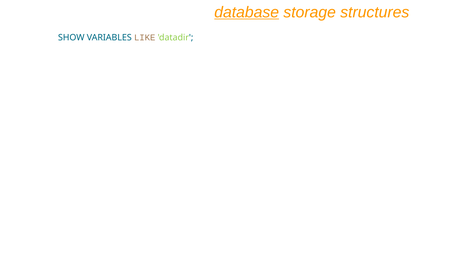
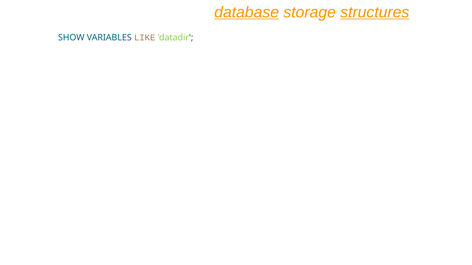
structures underline: none -> present
